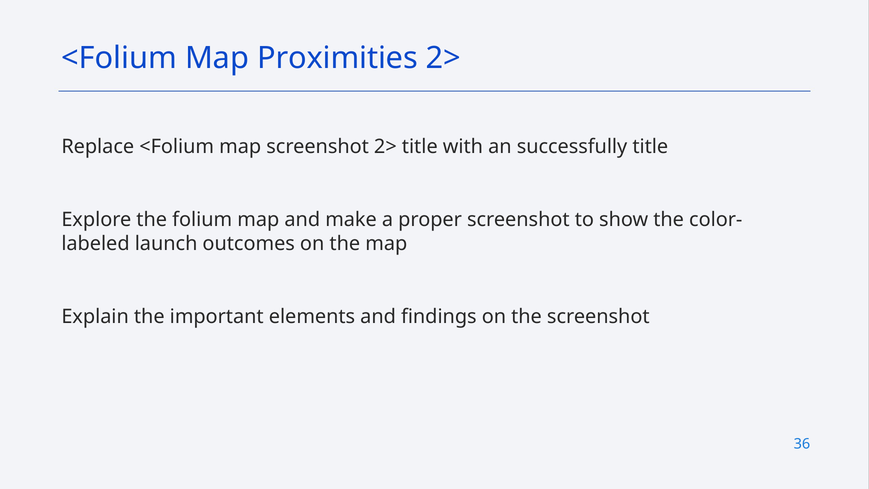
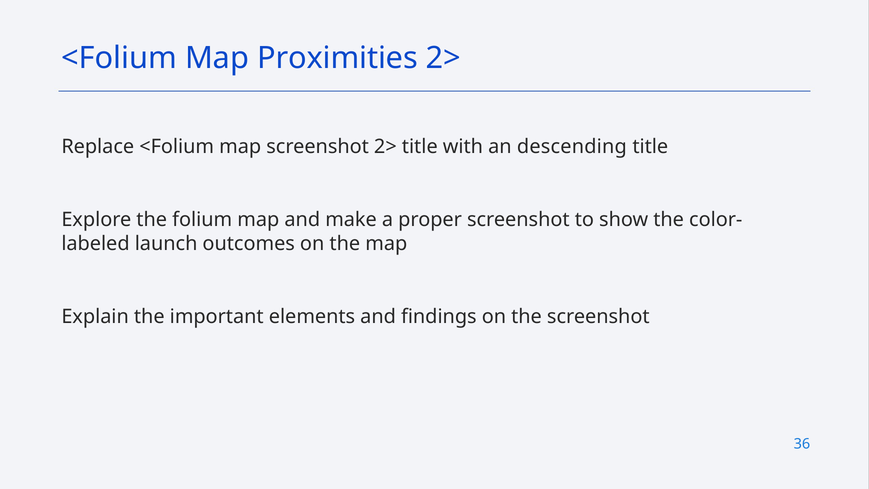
successfully: successfully -> descending
